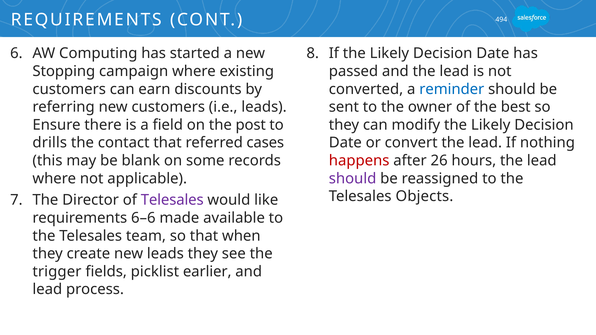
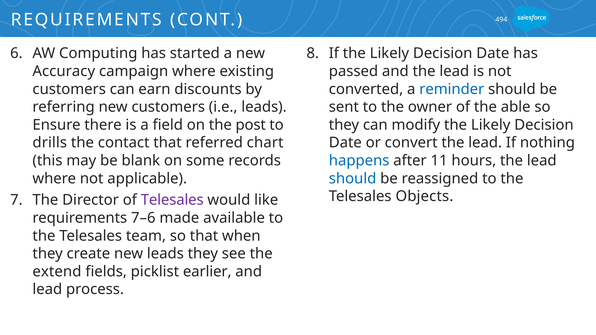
Stopping: Stopping -> Accuracy
best: best -> able
cases: cases -> chart
happens colour: red -> blue
26: 26 -> 11
should at (353, 179) colour: purple -> blue
6–6: 6–6 -> 7–6
trigger: trigger -> extend
